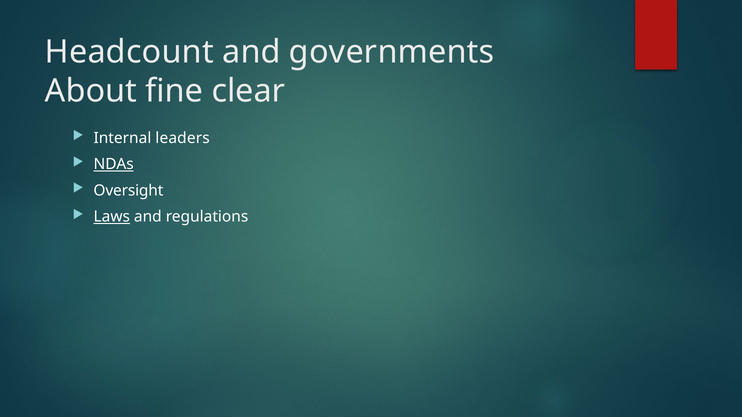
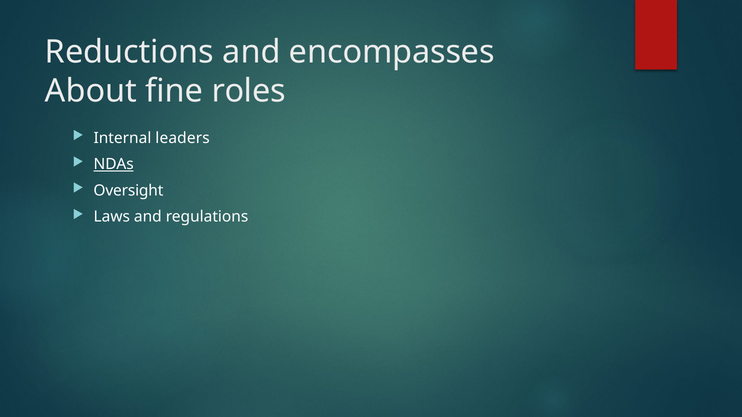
Headcount: Headcount -> Reductions
governments: governments -> encompasses
clear: clear -> roles
Laws underline: present -> none
